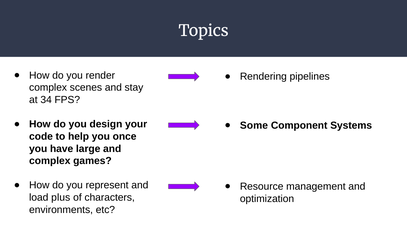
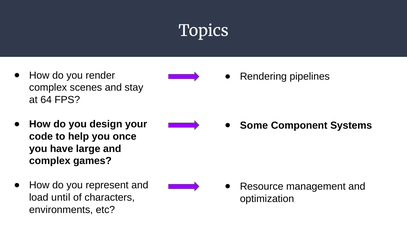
34: 34 -> 64
plus: plus -> until
